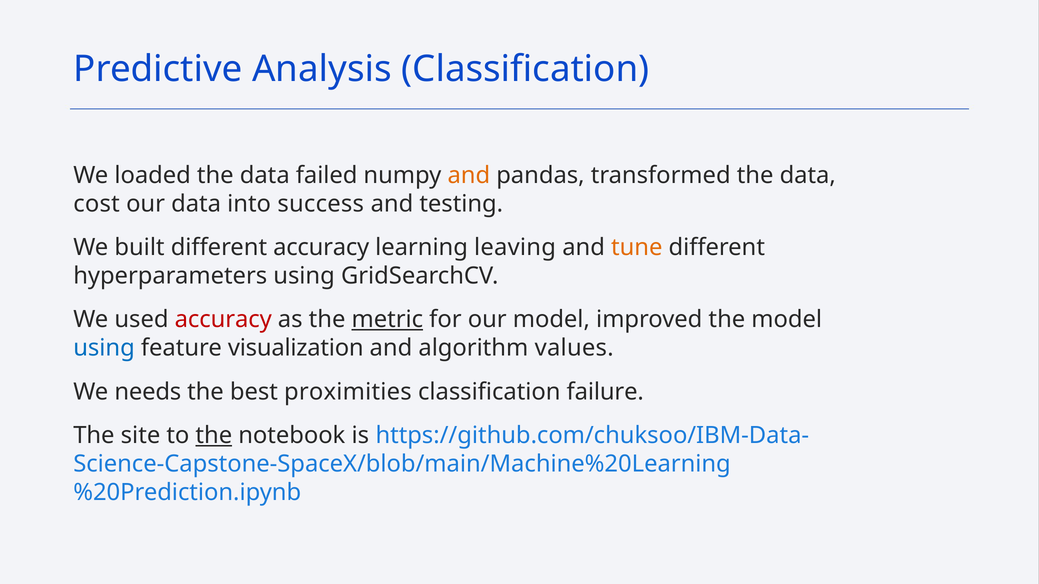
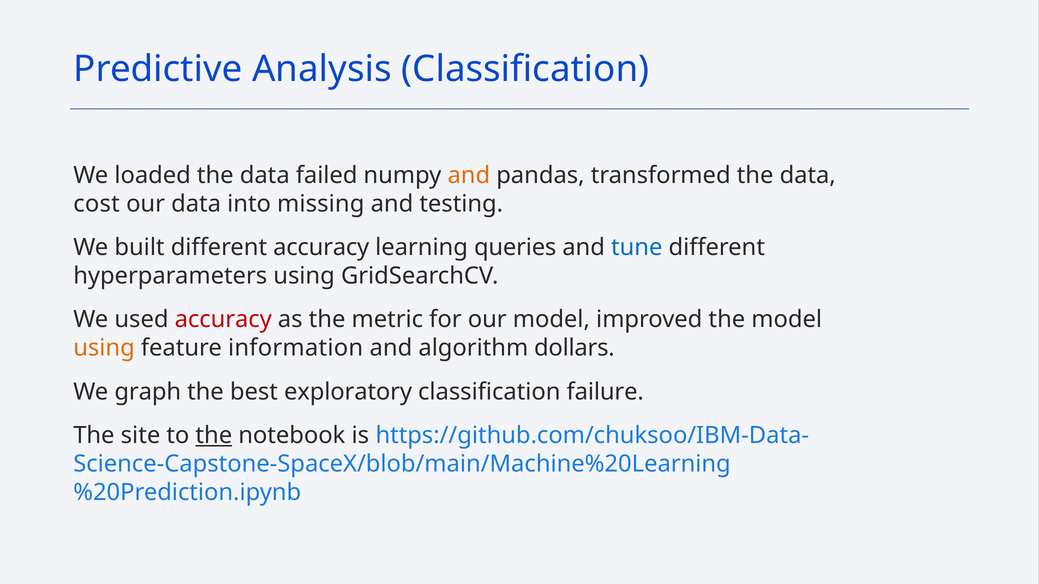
success: success -> missing
leaving: leaving -> queries
tune colour: orange -> blue
metric underline: present -> none
using at (104, 348) colour: blue -> orange
visualization: visualization -> information
values: values -> dollars
needs: needs -> graph
proximities: proximities -> exploratory
